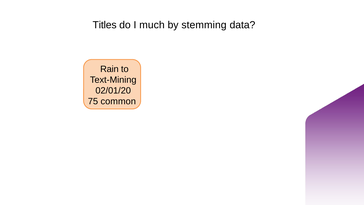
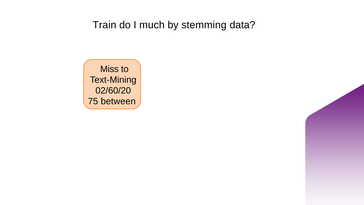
Titles: Titles -> Train
Rain: Rain -> Miss
02/01/20: 02/01/20 -> 02/60/20
common: common -> between
